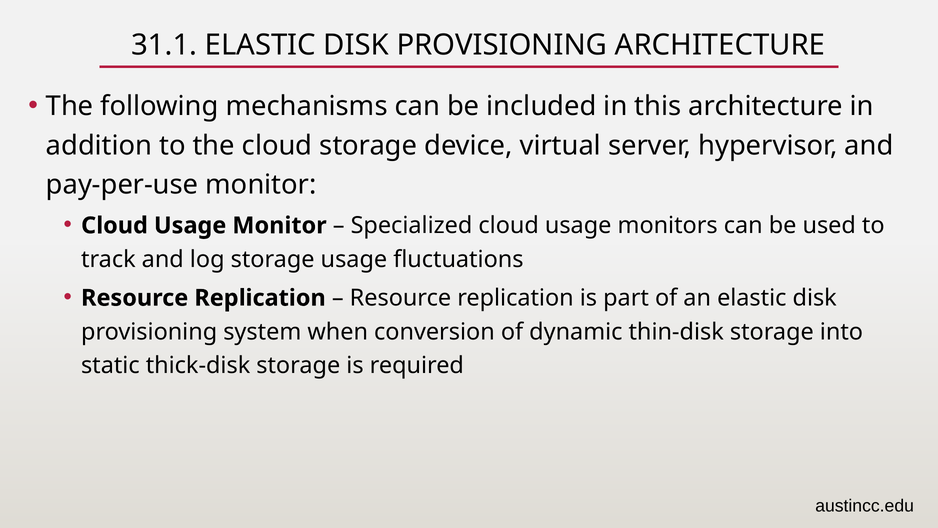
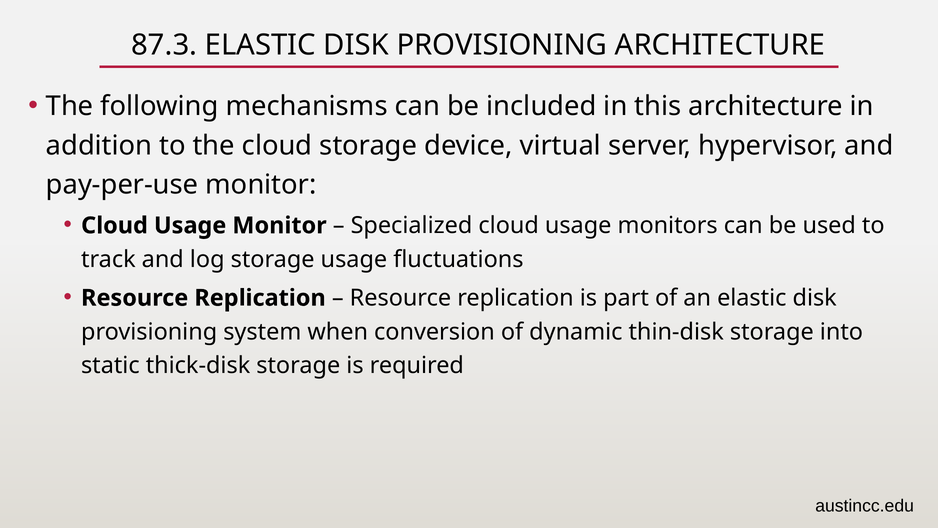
31.1: 31.1 -> 87.3
